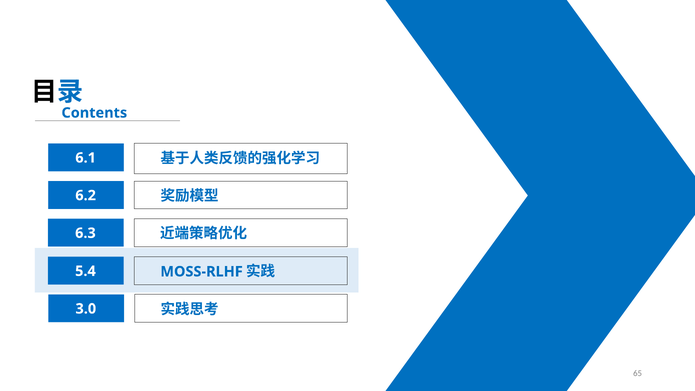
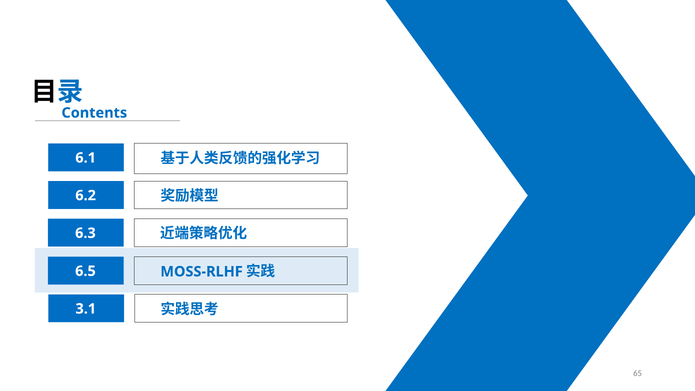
5.4: 5.4 -> 6.5
3.0: 3.0 -> 3.1
